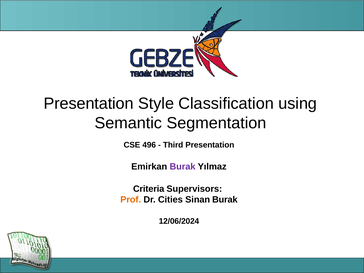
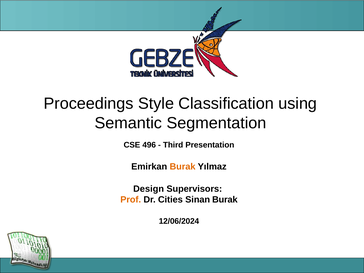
Presentation at (89, 104): Presentation -> Proceedings
Burak at (183, 167) colour: purple -> orange
Criteria: Criteria -> Design
